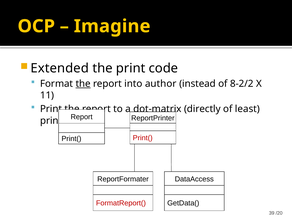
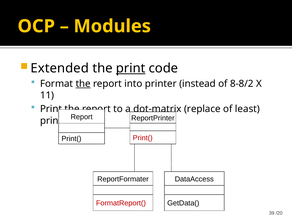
Imagine: Imagine -> Modules
print at (131, 68) underline: none -> present
into author: author -> printer
8-2/2: 8-2/2 -> 8-8/2
directly: directly -> replace
